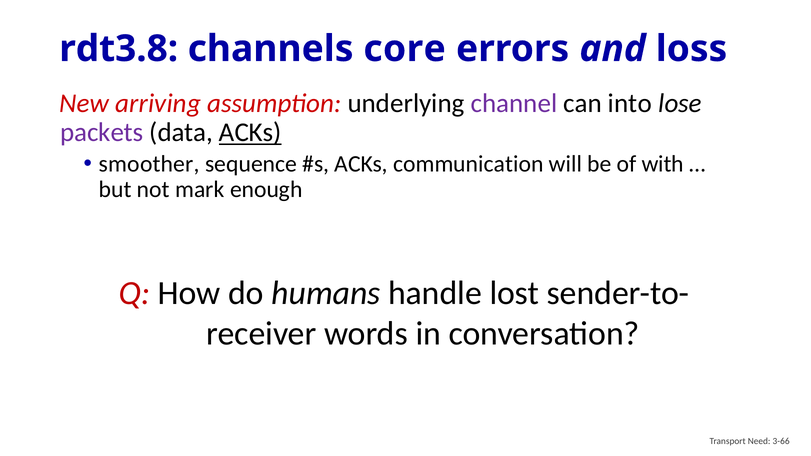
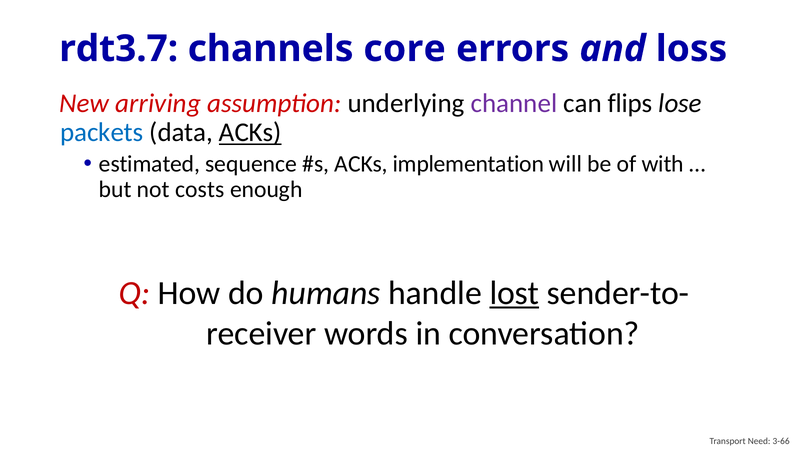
rdt3.8: rdt3.8 -> rdt3.7
into: into -> flips
packets colour: purple -> blue
smoother: smoother -> estimated
communication: communication -> implementation
mark: mark -> costs
lost underline: none -> present
